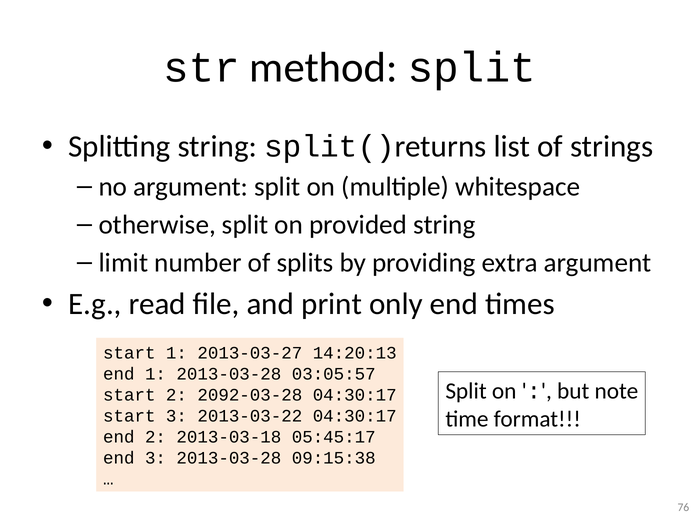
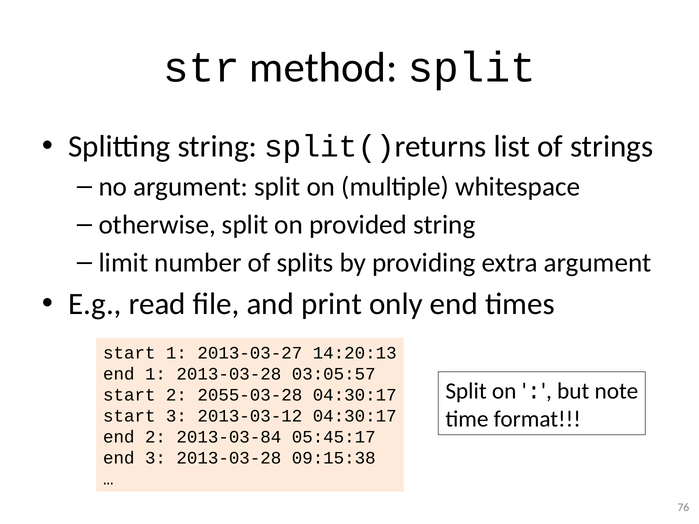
2092-03-28: 2092-03-28 -> 2055-03-28
2013-03-22: 2013-03-22 -> 2013-03-12
2013-03-18: 2013-03-18 -> 2013-03-84
